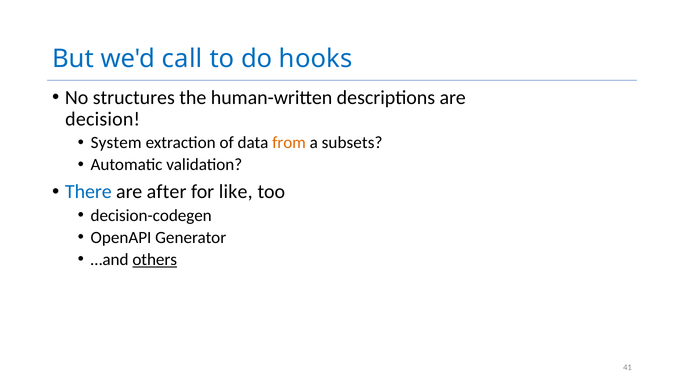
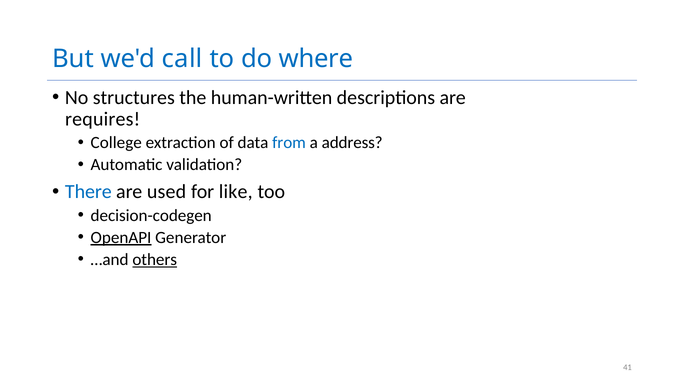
hooks: hooks -> where
decision: decision -> requires
System: System -> College
from colour: orange -> blue
subsets: subsets -> address
after: after -> used
OpenAPI underline: none -> present
